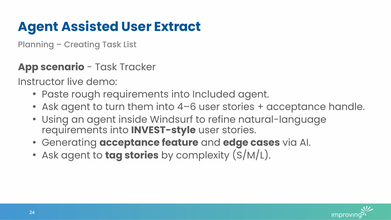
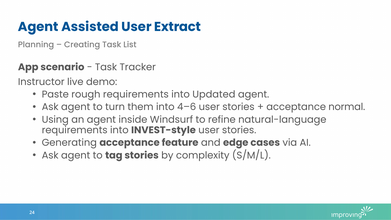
Included: Included -> Updated
handle: handle -> normal
